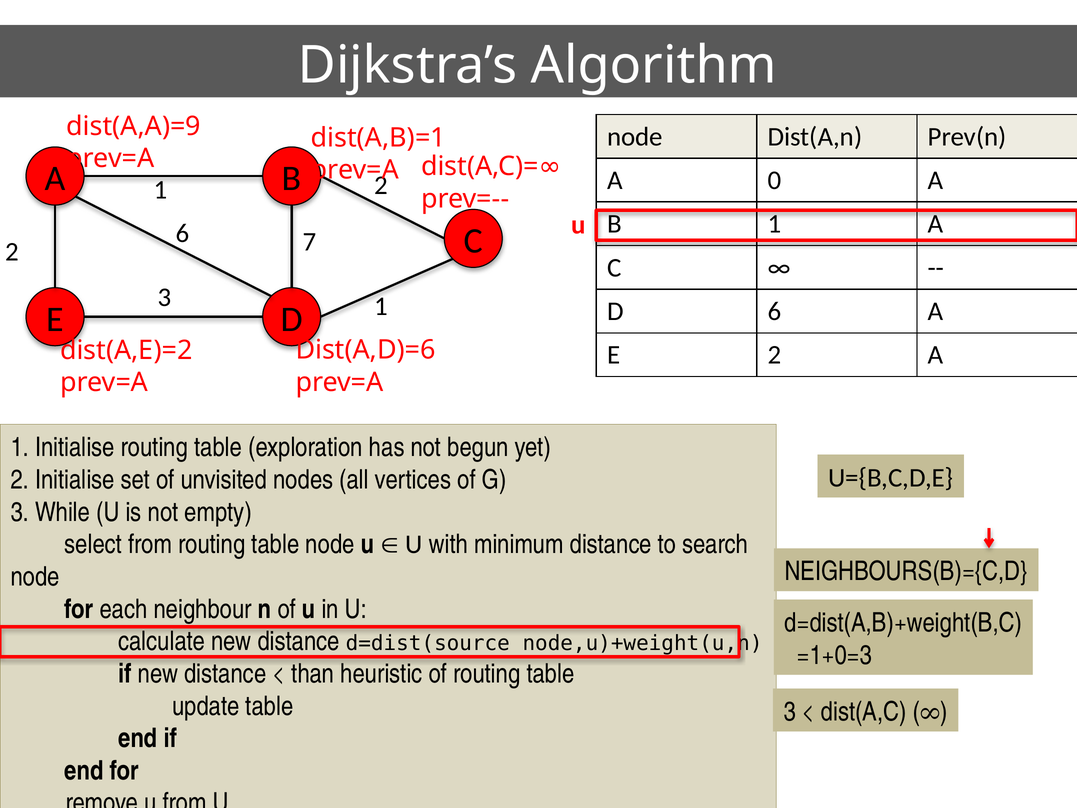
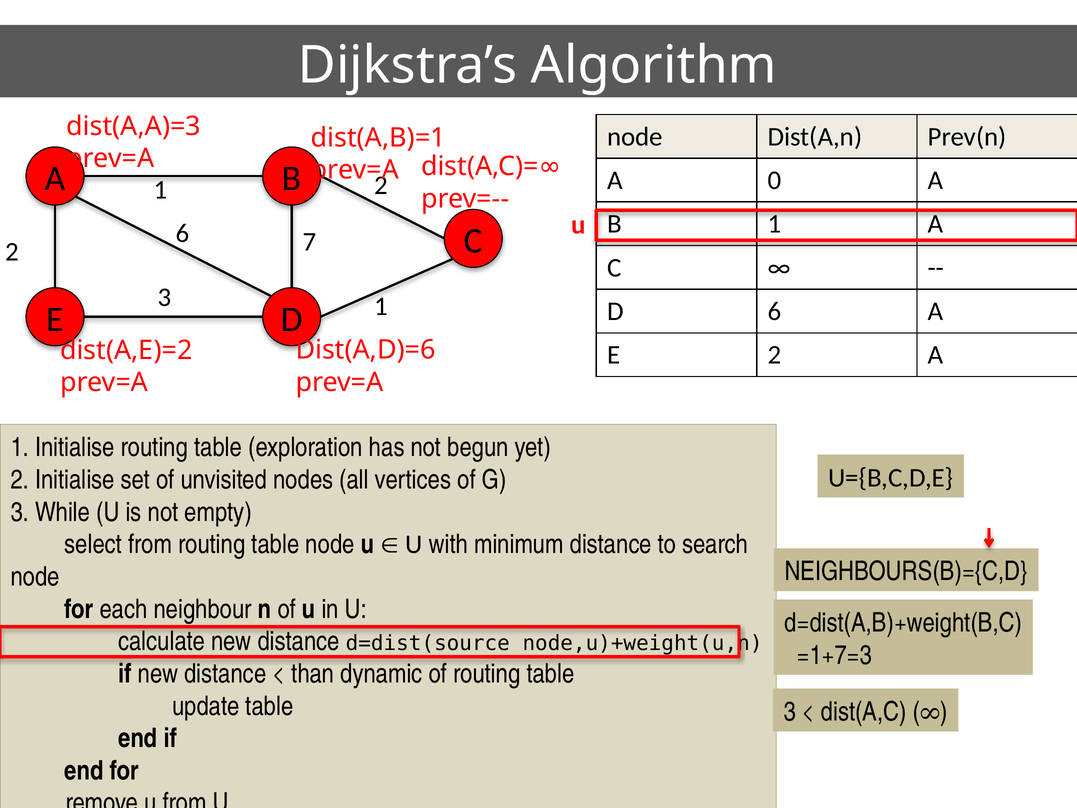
dist(A,A)=9: dist(A,A)=9 -> dist(A,A)=3
=1+0=3: =1+0=3 -> =1+7=3
heuristic: heuristic -> dynamic
